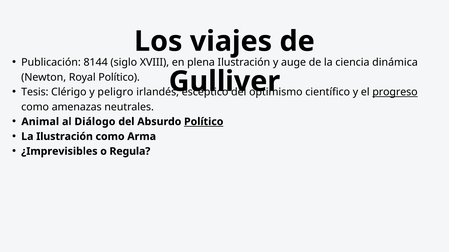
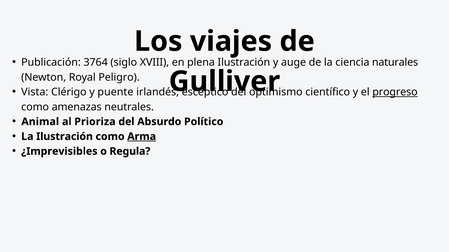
8144: 8144 -> 3764
dinámica: dinámica -> naturales
Royal Político: Político -> Peligro
Tesis: Tesis -> Vista
peligro: peligro -> puente
Diálogo: Diálogo -> Prioriza
Político at (204, 122) underline: present -> none
Arma underline: none -> present
